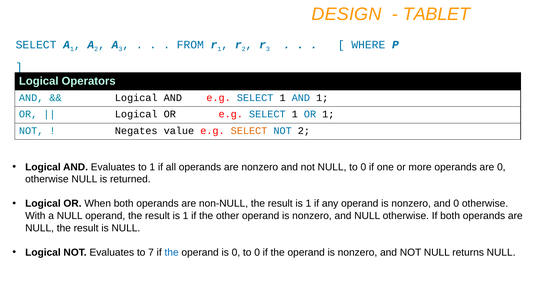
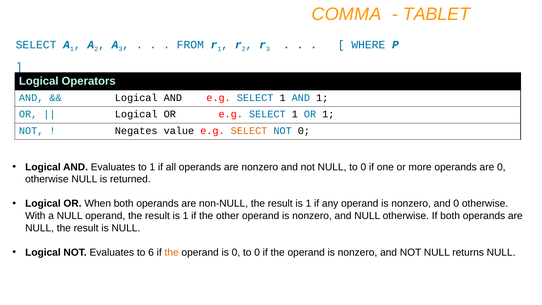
DESIGN: DESIGN -> COMMA
NOT 2: 2 -> 0
7: 7 -> 6
the at (172, 252) colour: blue -> orange
